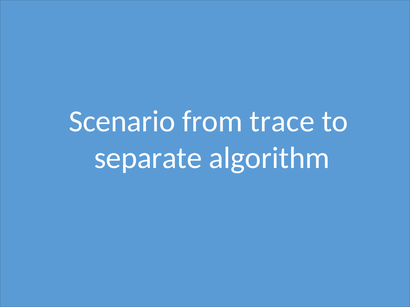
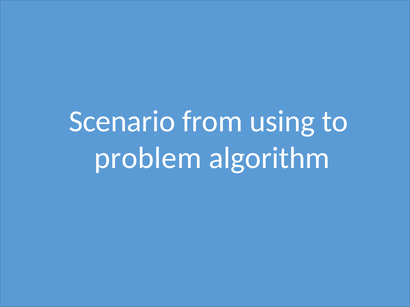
trace: trace -> using
separate: separate -> problem
